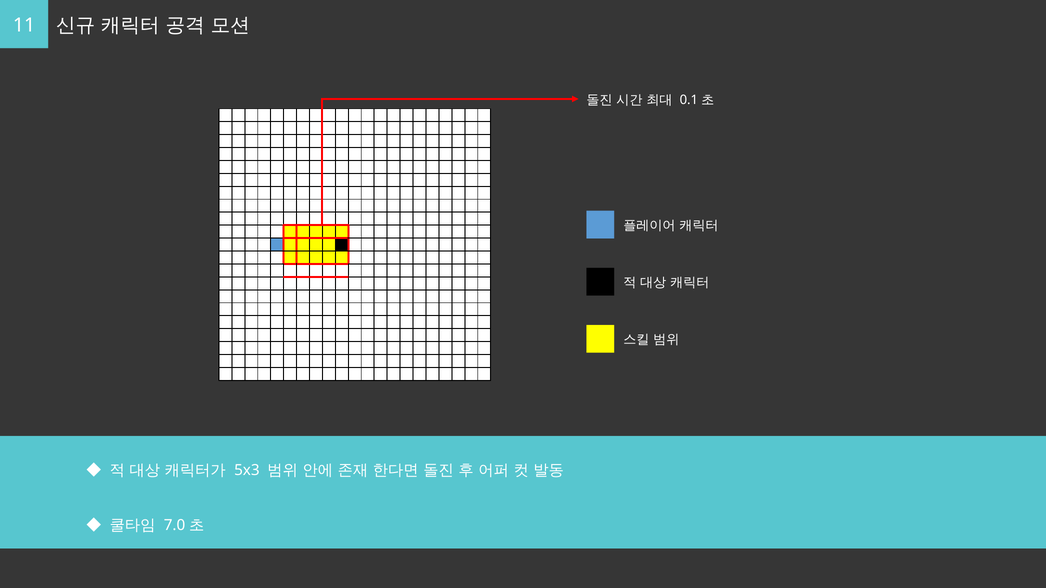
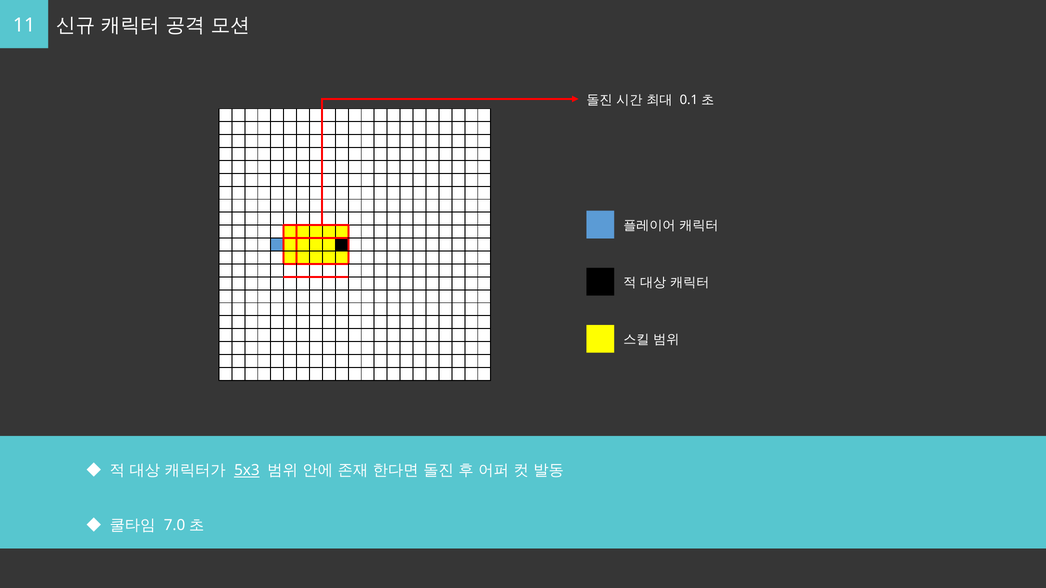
5x3 underline: none -> present
